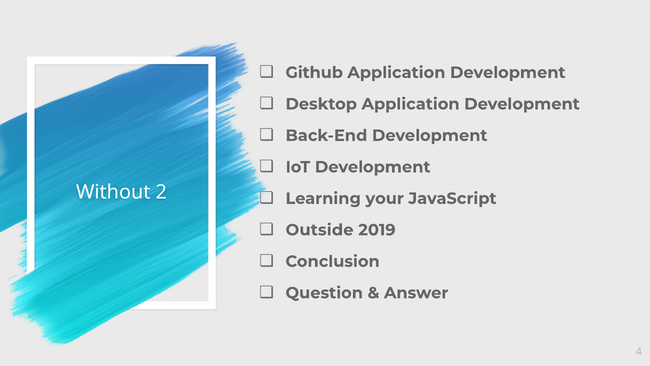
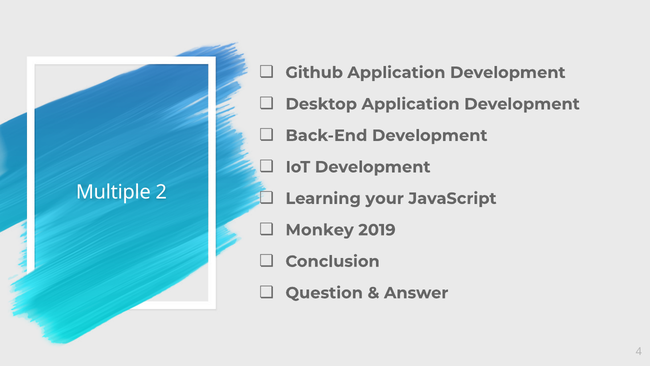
Without: Without -> Multiple
Outside: Outside -> Monkey
